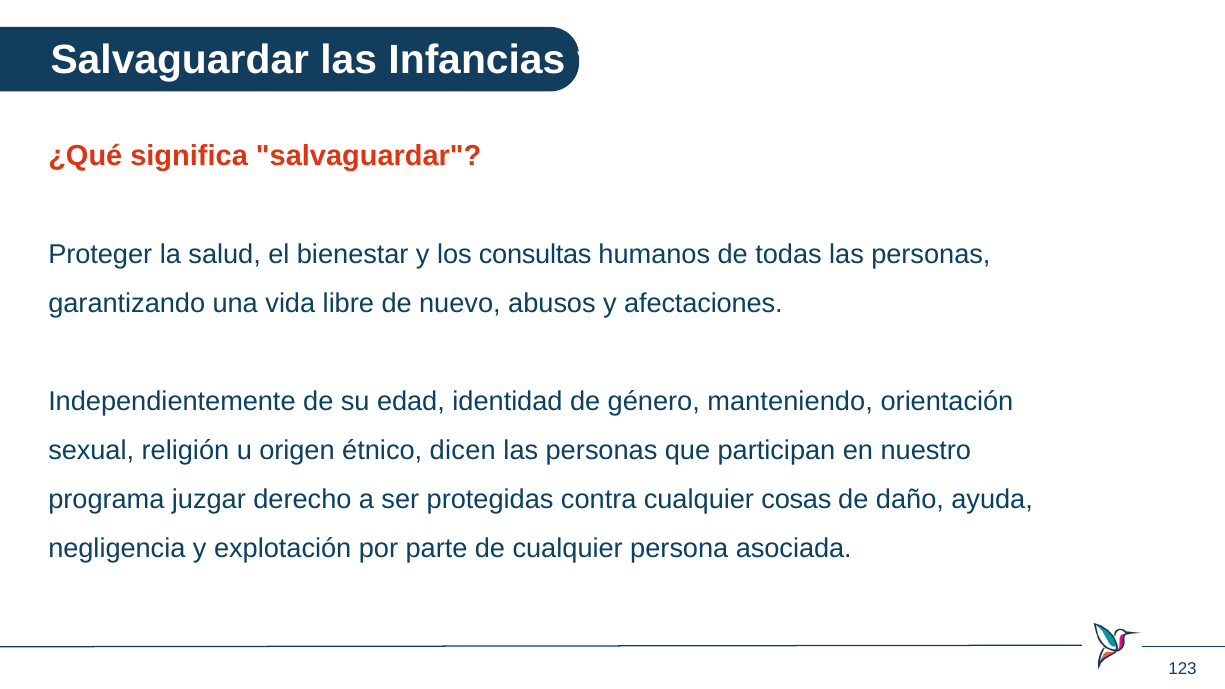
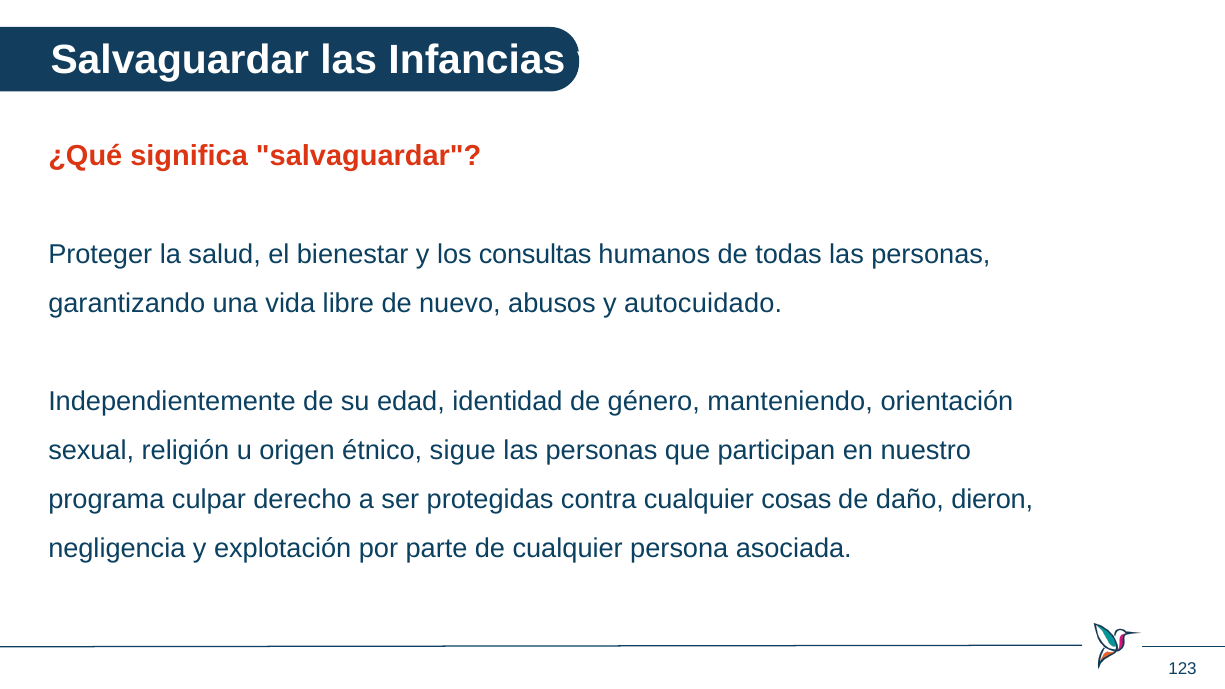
afectaciones: afectaciones -> autocuidado
dicen: dicen -> sigue
juzgar: juzgar -> culpar
ayuda: ayuda -> dieron
